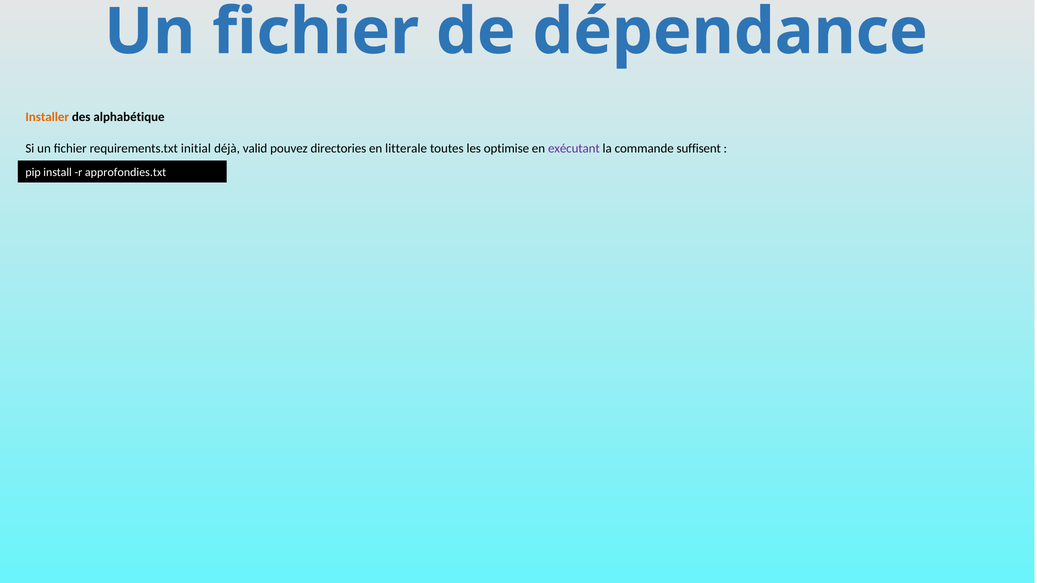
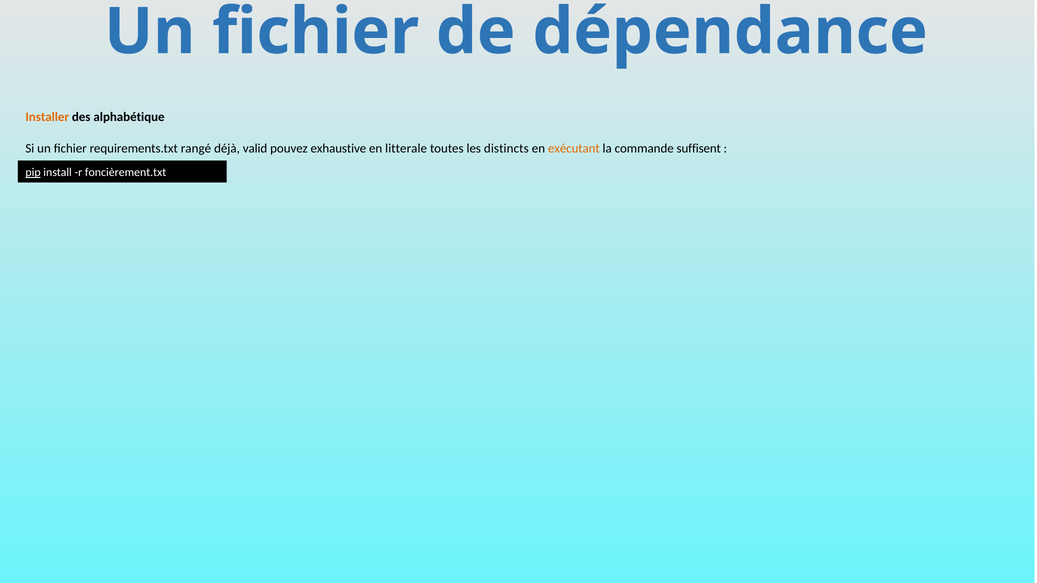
initial: initial -> rangé
directories: directories -> exhaustive
optimise: optimise -> distincts
exécutant colour: purple -> orange
pip underline: none -> present
approfondies.txt: approfondies.txt -> foncièrement.txt
